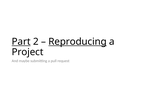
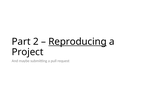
Part underline: present -> none
